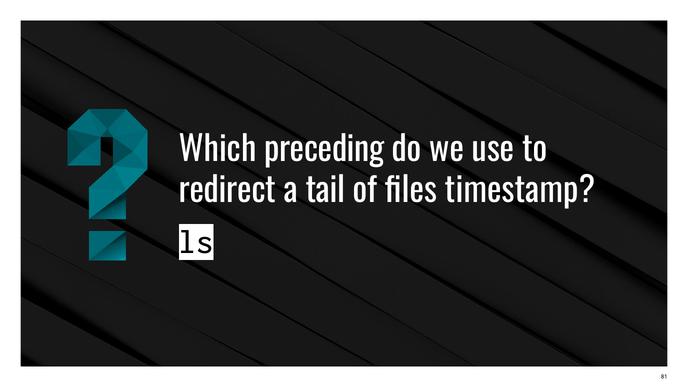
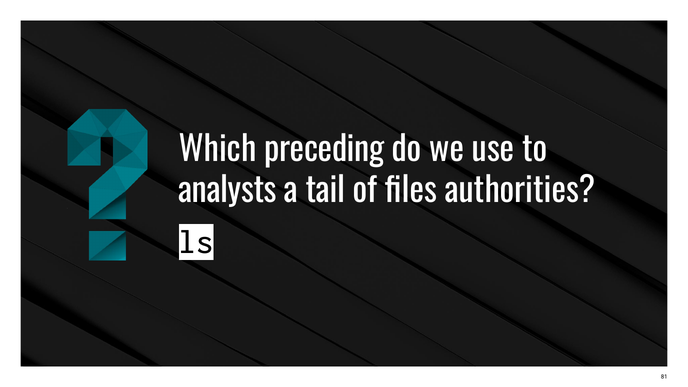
redirect: redirect -> analysts
timestamp: timestamp -> authorities
